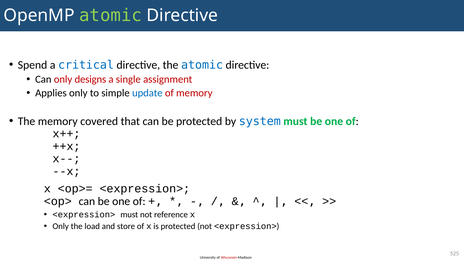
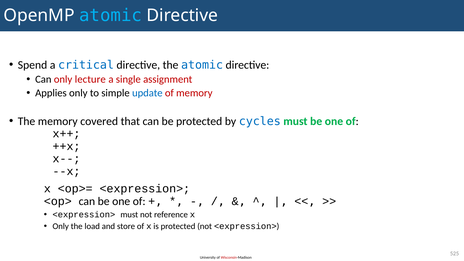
atomic at (111, 16) colour: light green -> light blue
designs: designs -> lecture
system: system -> cycles
